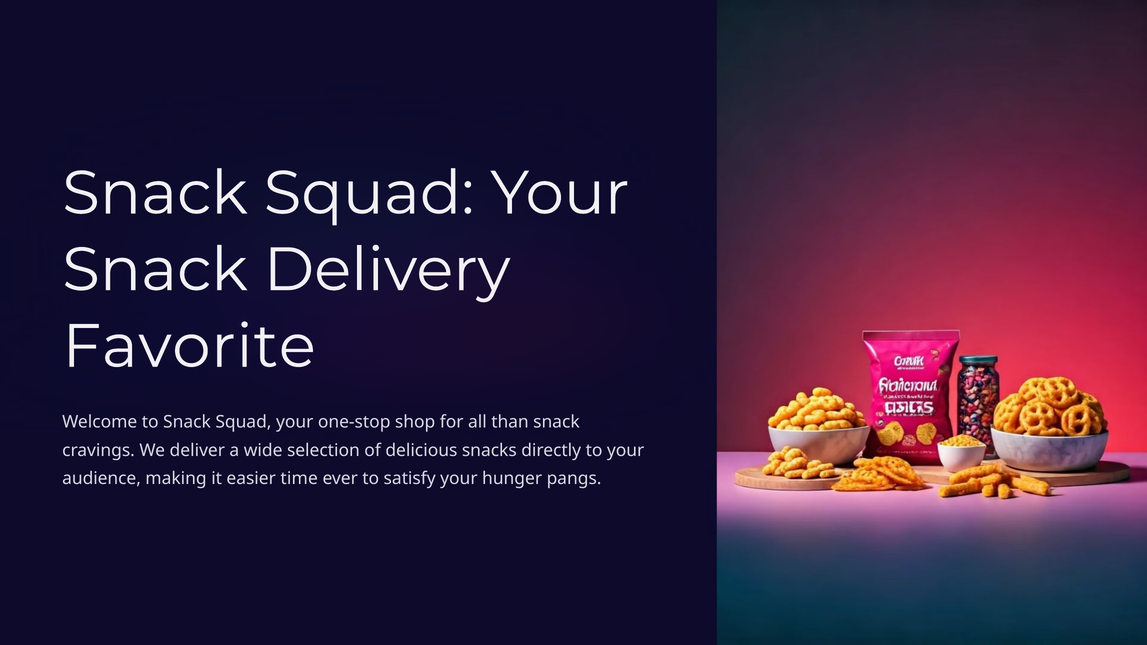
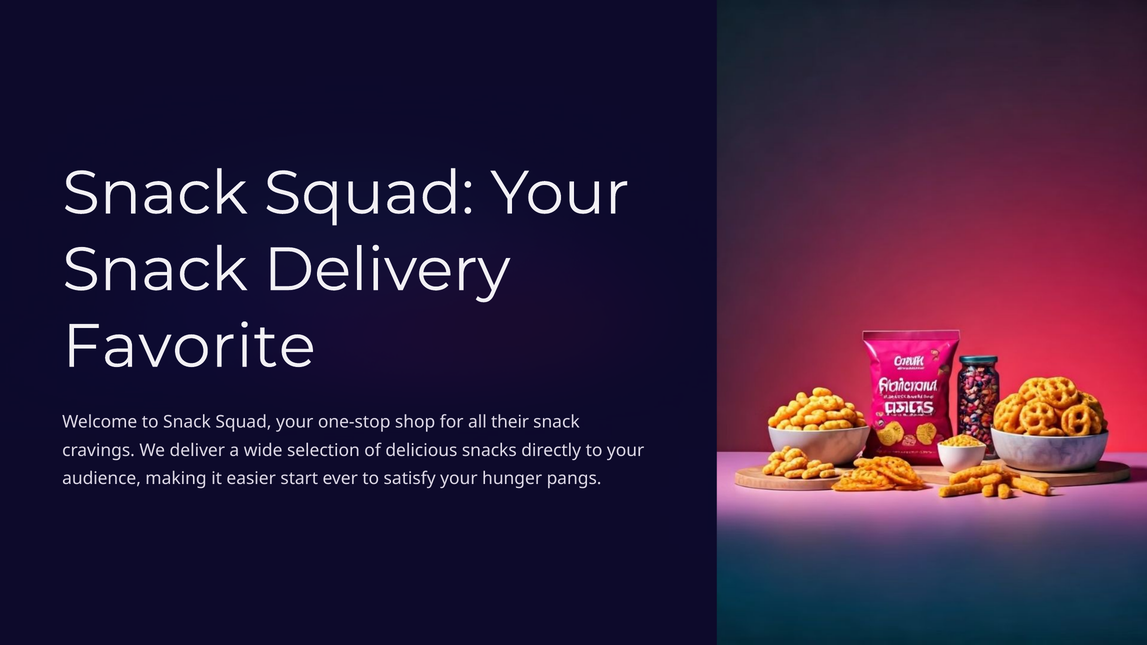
than: than -> their
time: time -> start
